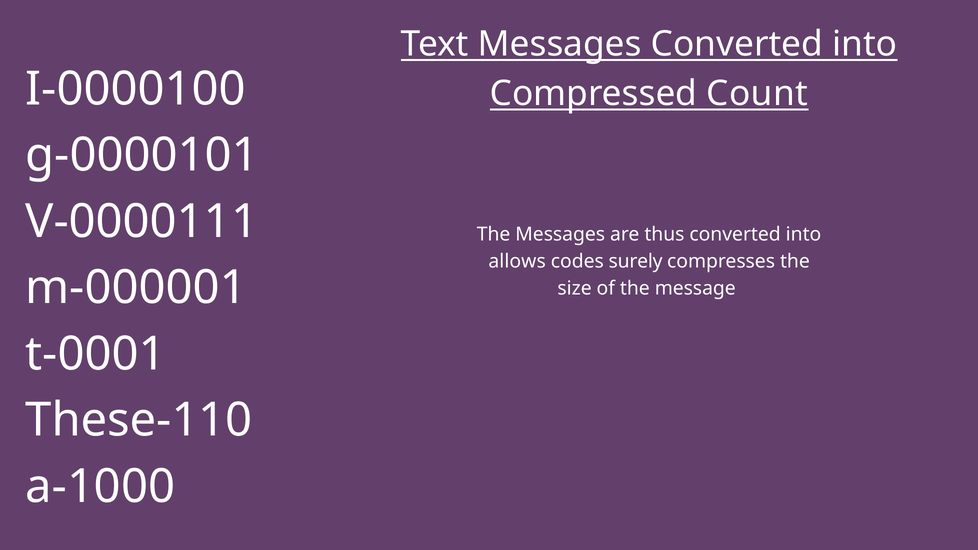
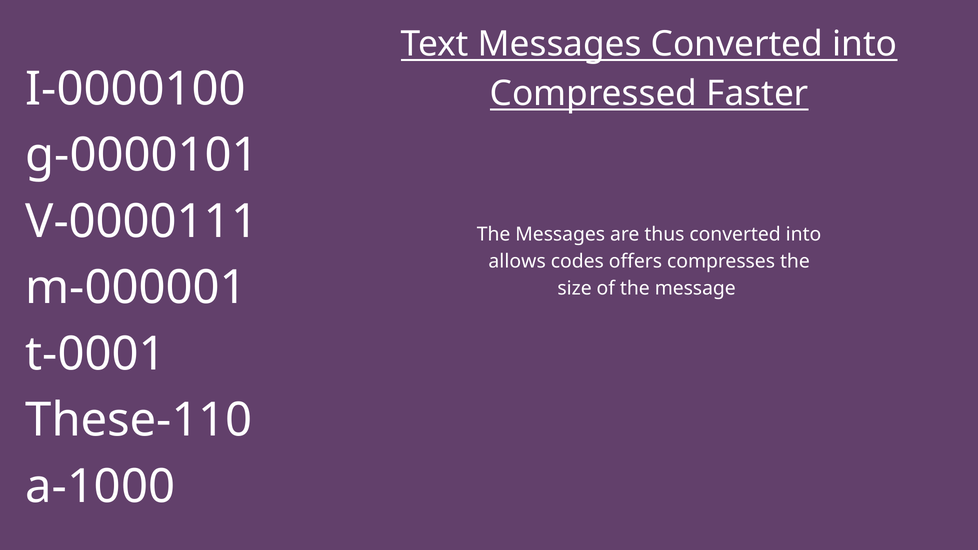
Count: Count -> Faster
surely: surely -> offers
